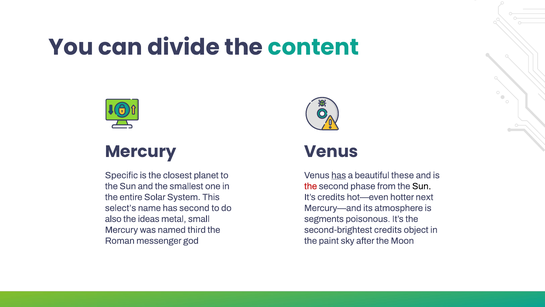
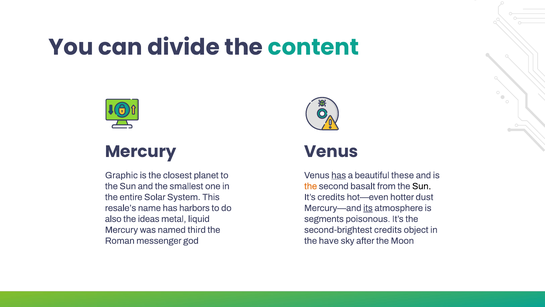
Specific: Specific -> Graphic
the at (311, 186) colour: red -> orange
phase: phase -> basalt
next: next -> dust
select’s: select’s -> resale’s
has second: second -> harbors
its underline: none -> present
small: small -> liquid
paint: paint -> have
